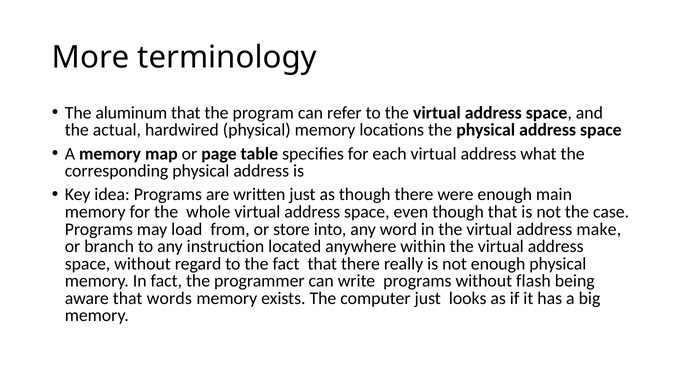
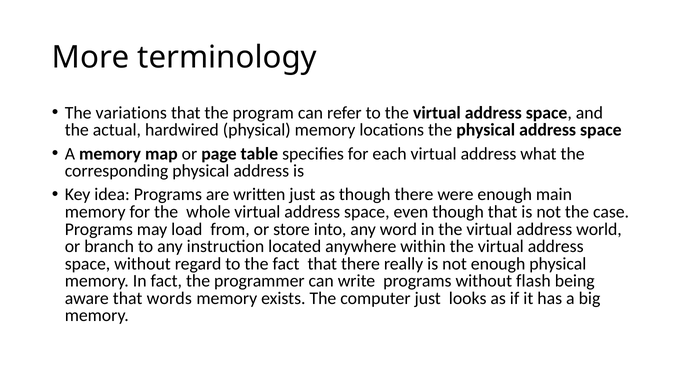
aluminum: aluminum -> variations
make: make -> world
